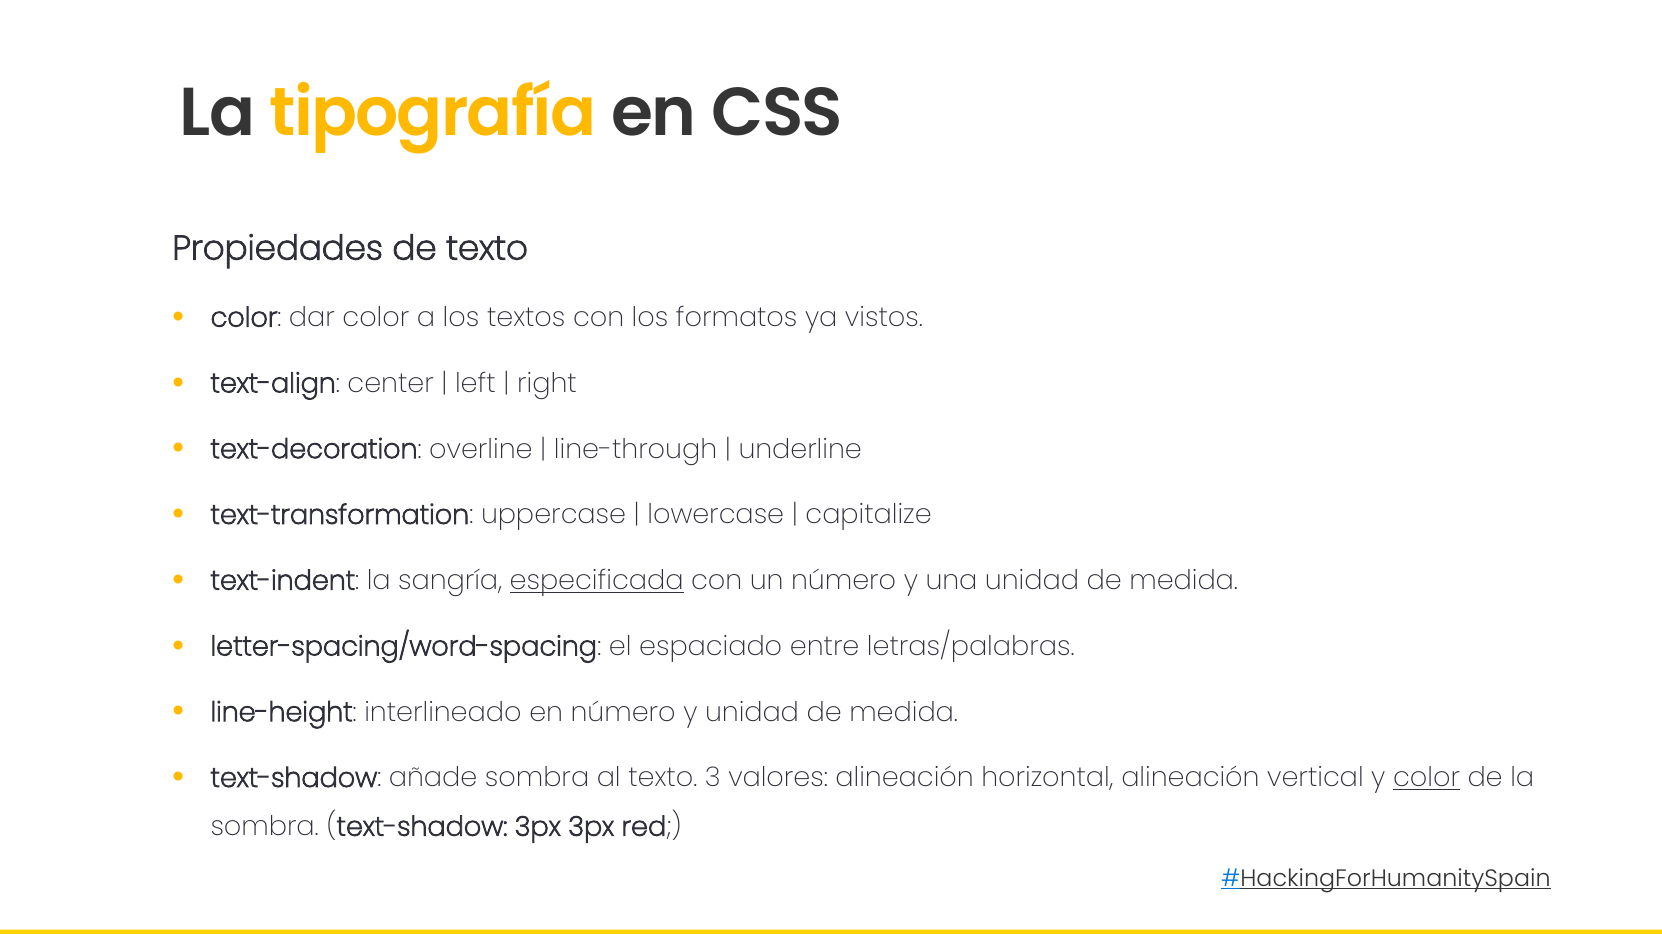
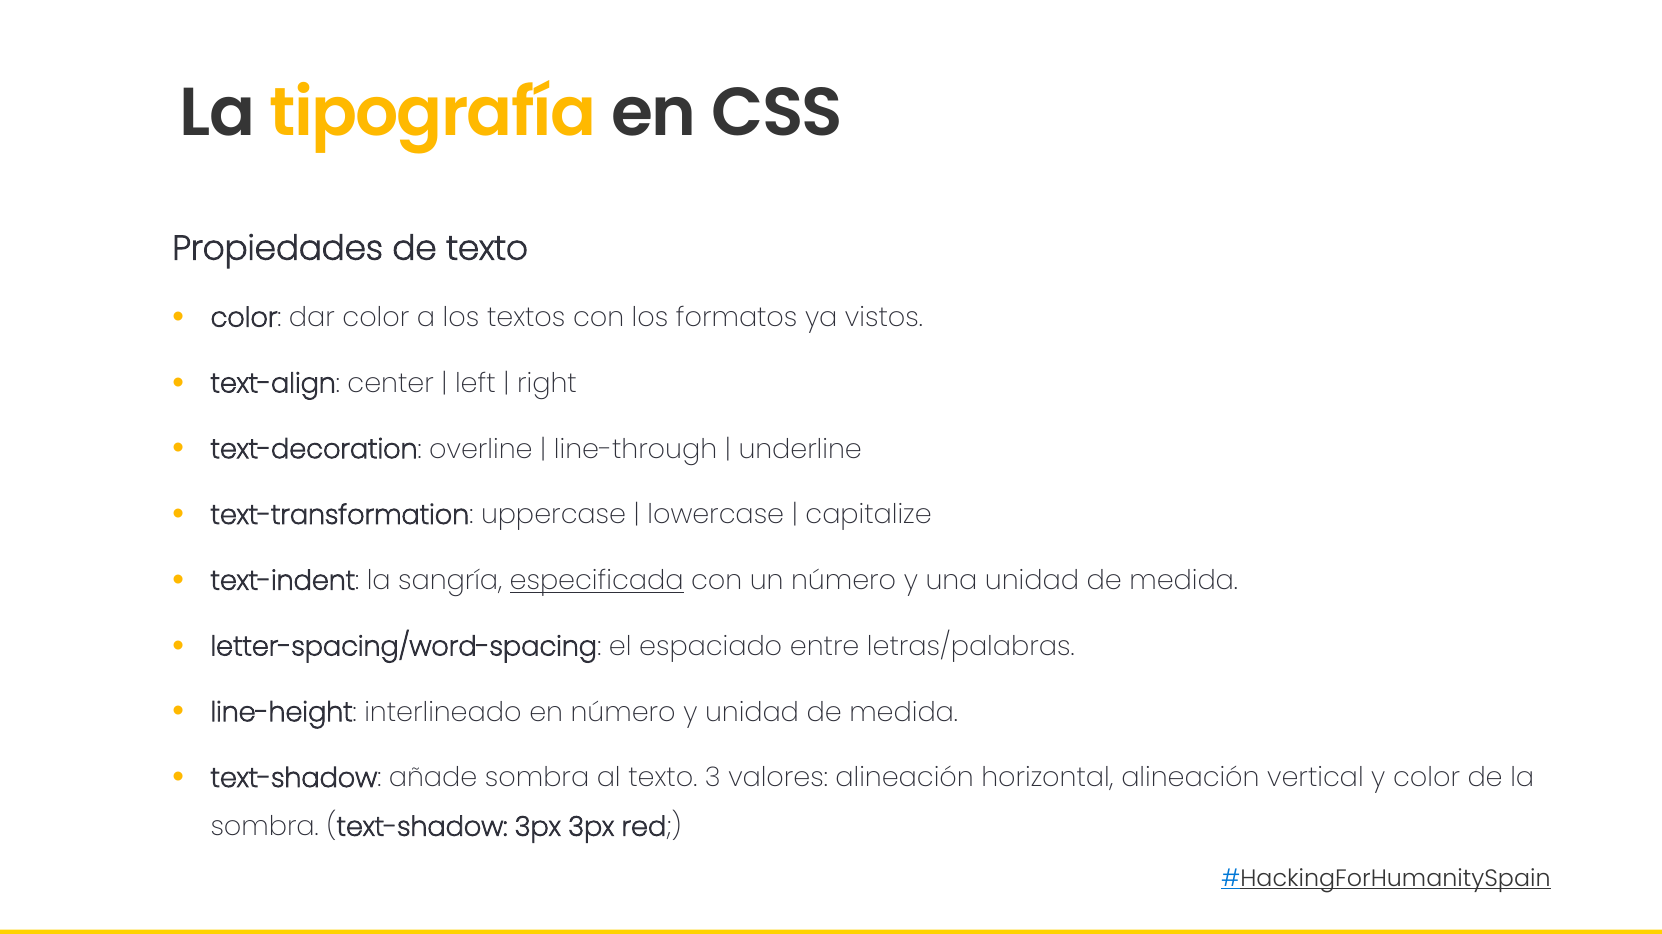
color at (1427, 779) underline: present -> none
